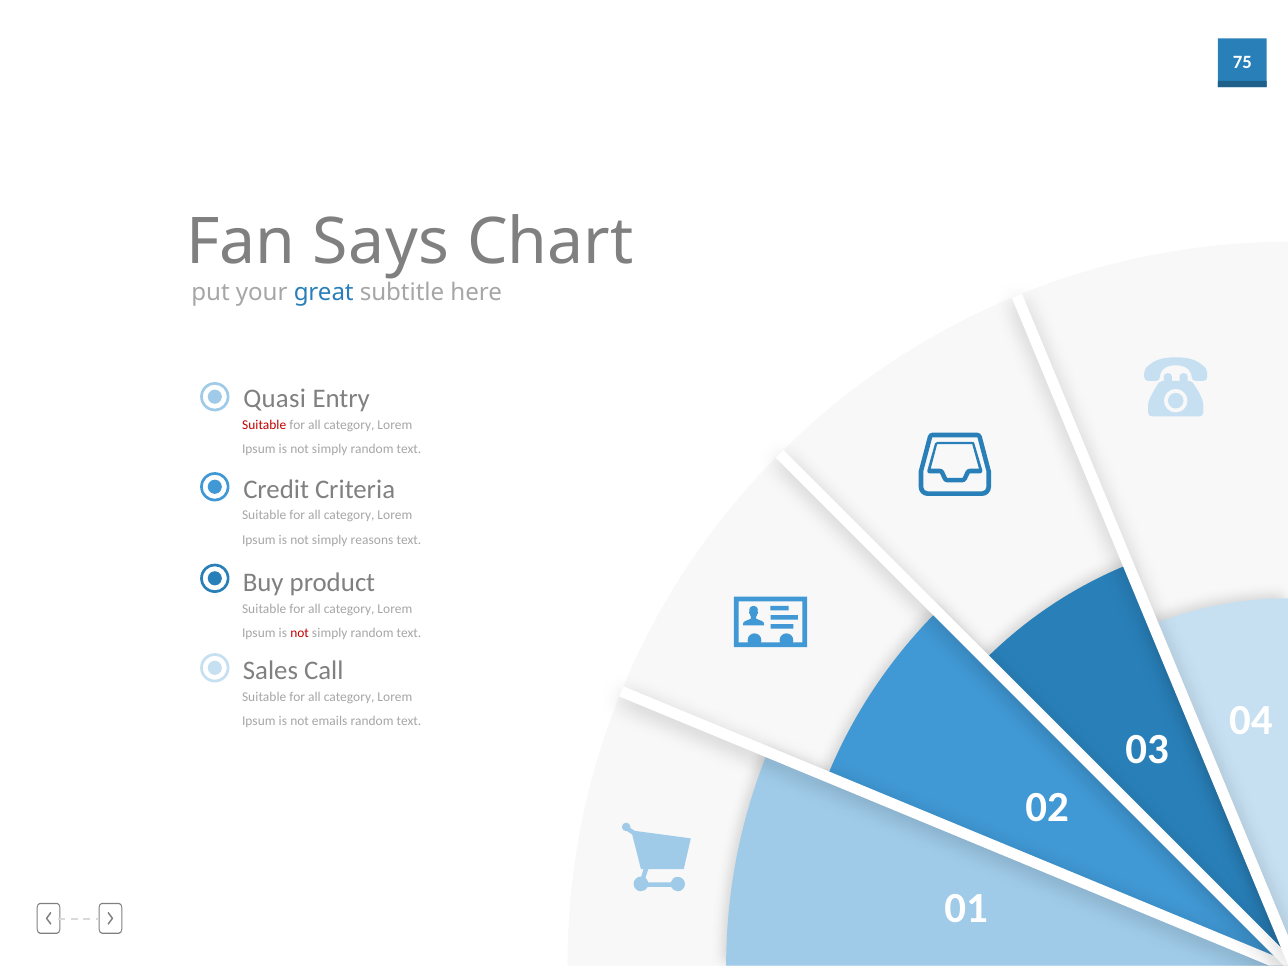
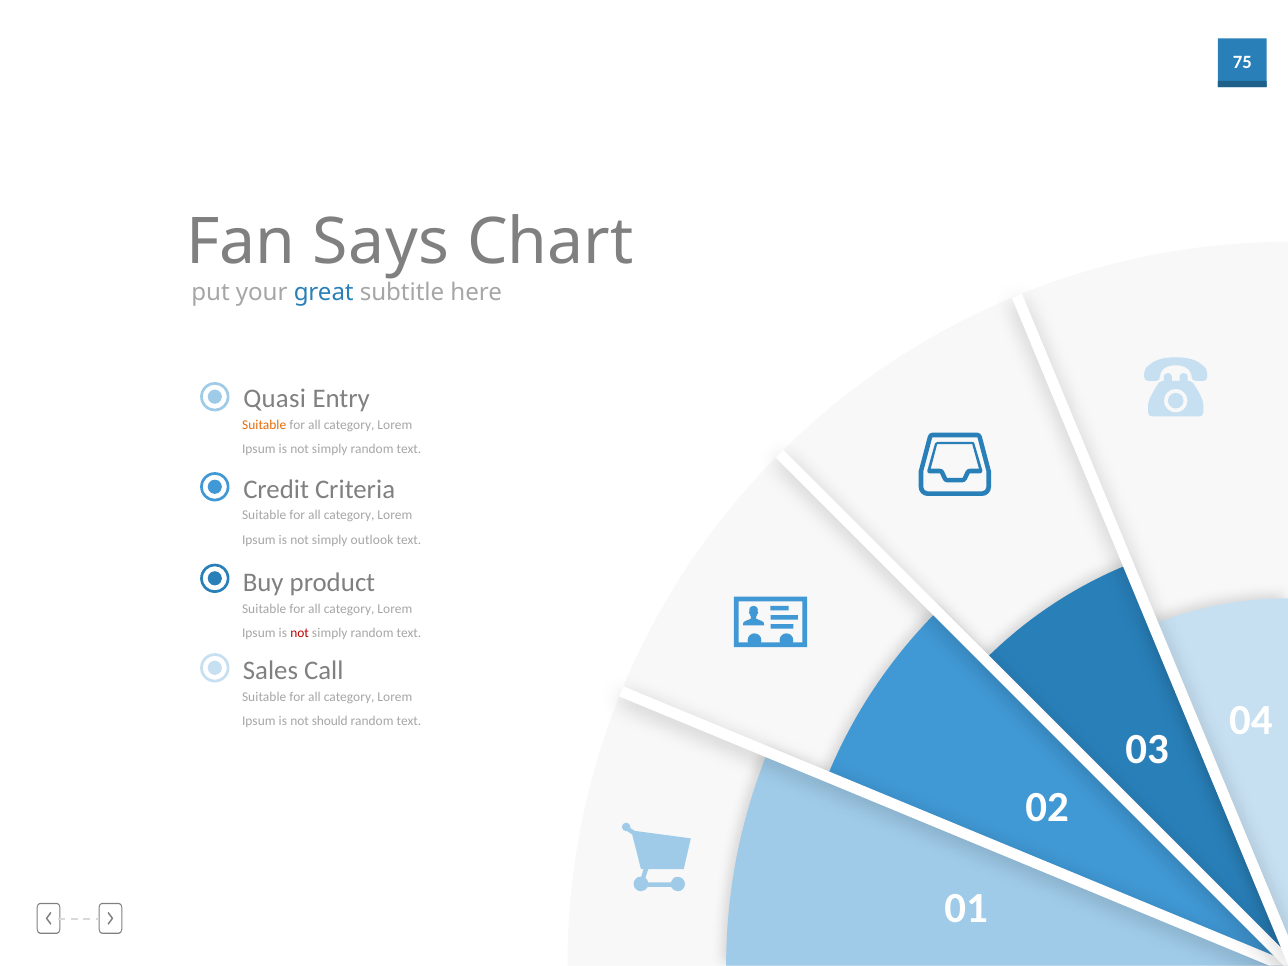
Suitable at (264, 425) colour: red -> orange
reasons: reasons -> outlook
emails: emails -> should
